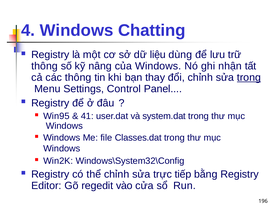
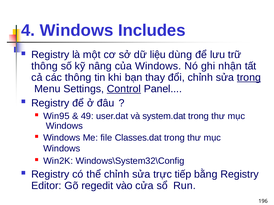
Chatting: Chatting -> Includes
Control underline: none -> present
41: 41 -> 49
